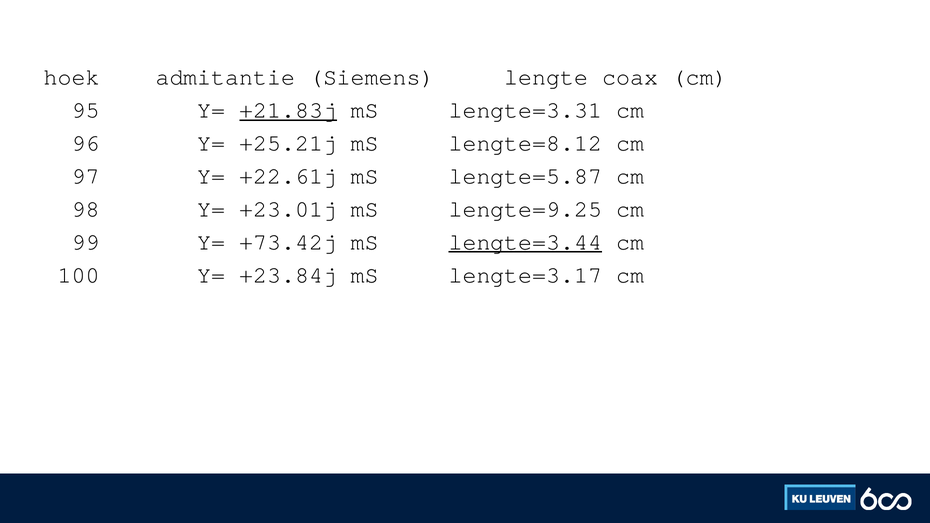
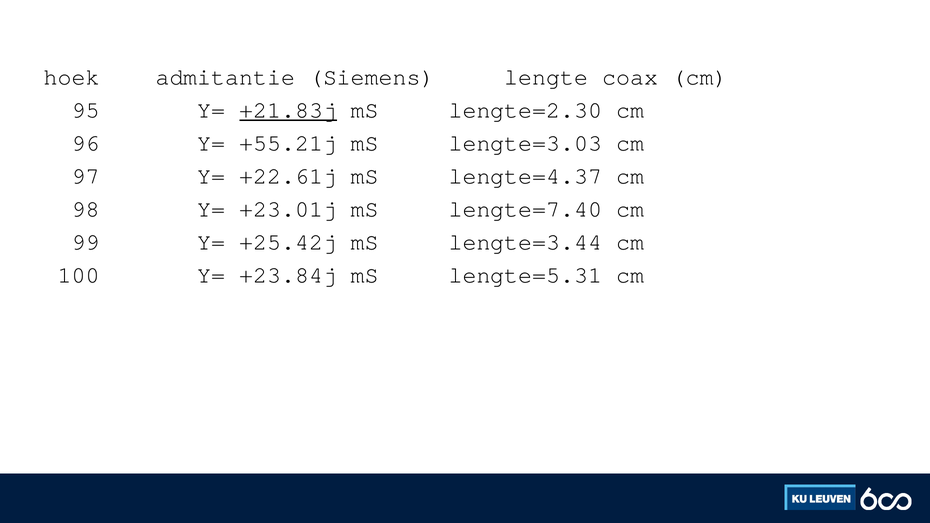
lengte=3.31: lengte=3.31 -> lengte=2.30
+25.21j: +25.21j -> +55.21j
lengte=8.12: lengte=8.12 -> lengte=3.03
lengte=5.87: lengte=5.87 -> lengte=4.37
lengte=9.25: lengte=9.25 -> lengte=7.40
+73.42j: +73.42j -> +25.42j
lengte=3.44 underline: present -> none
lengte=3.17: lengte=3.17 -> lengte=5.31
